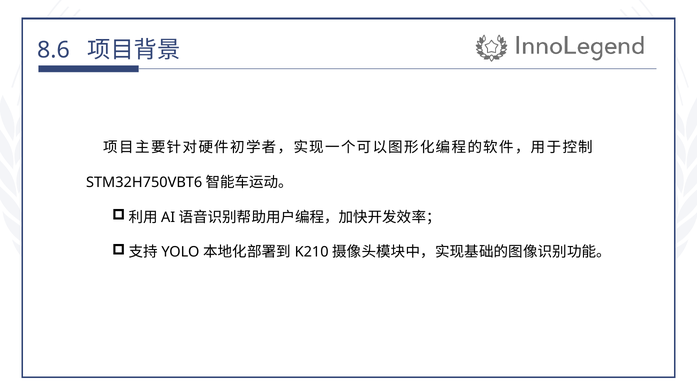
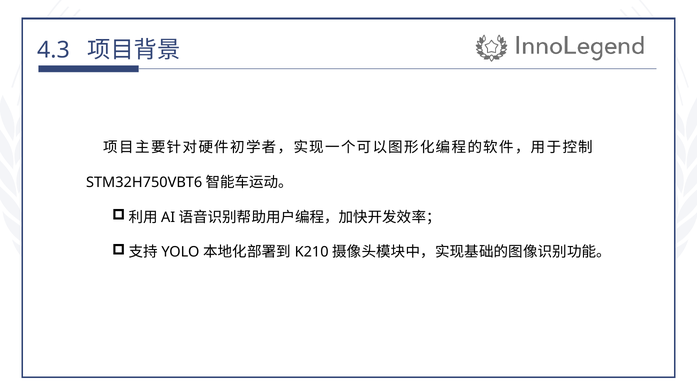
8.6: 8.6 -> 4.3
